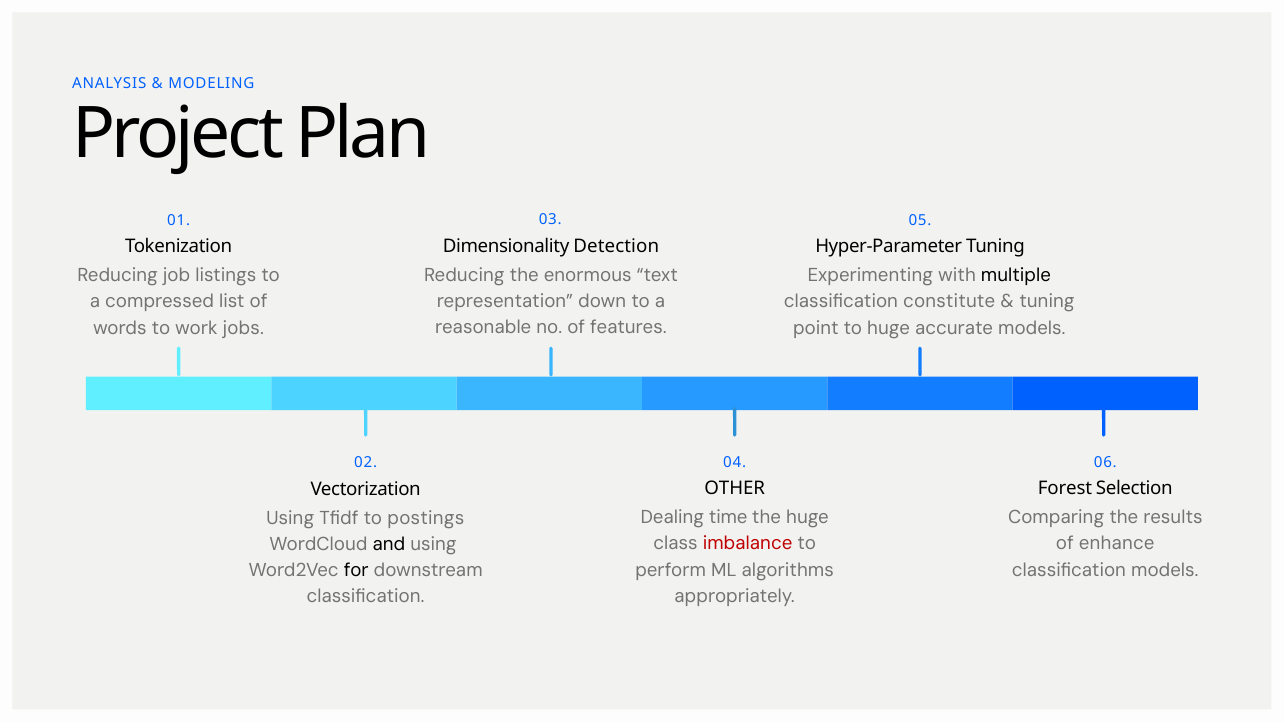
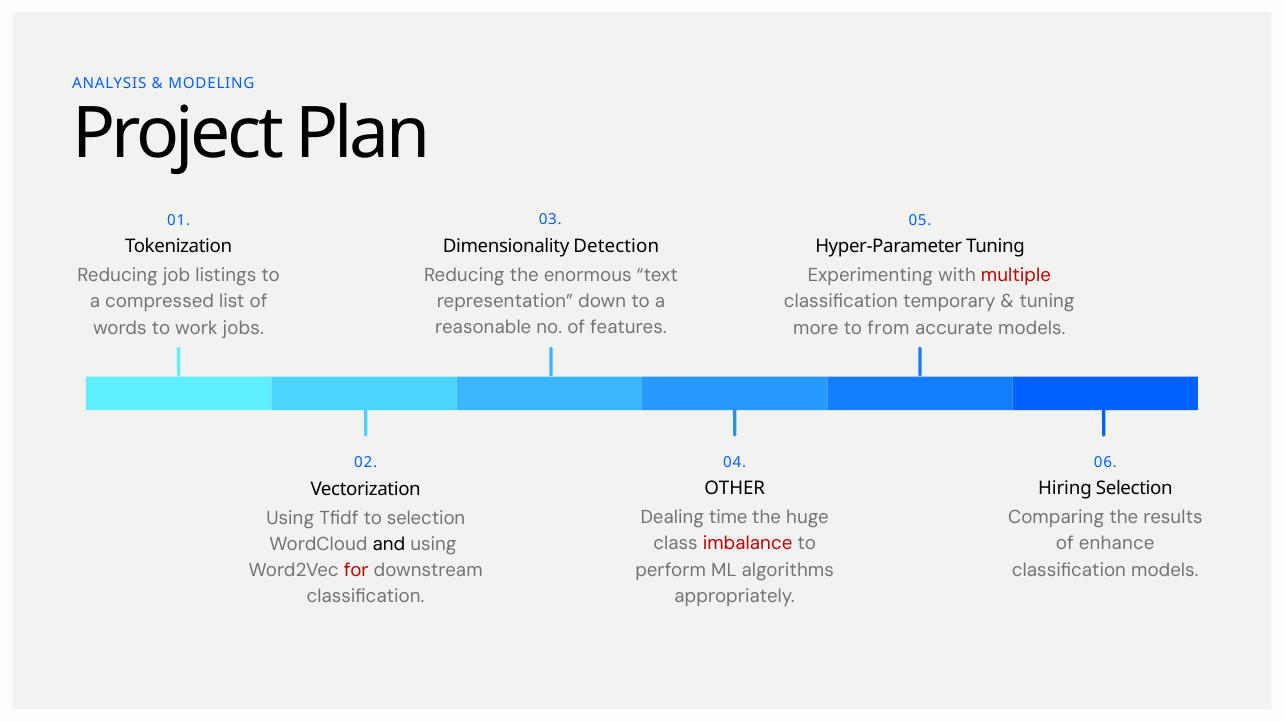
multiple colour: black -> red
constitute: constitute -> temporary
point: point -> more
to huge: huge -> from
Forest: Forest -> Hiring
to postings: postings -> selection
for colour: black -> red
